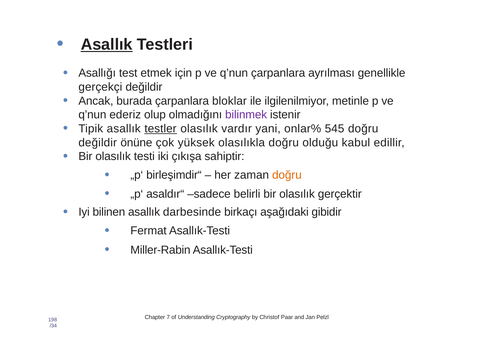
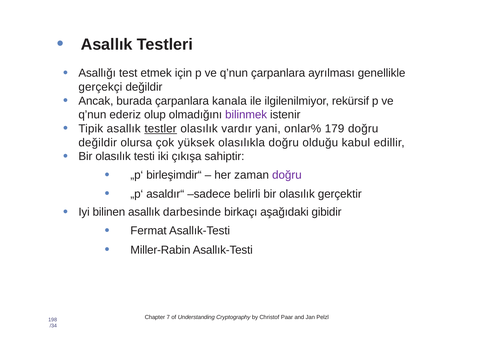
Asallık at (107, 44) underline: present -> none
bloklar: bloklar -> kanala
metinle: metinle -> rekürsif
545: 545 -> 179
önüne: önüne -> olursa
doğru at (287, 175) colour: orange -> purple
